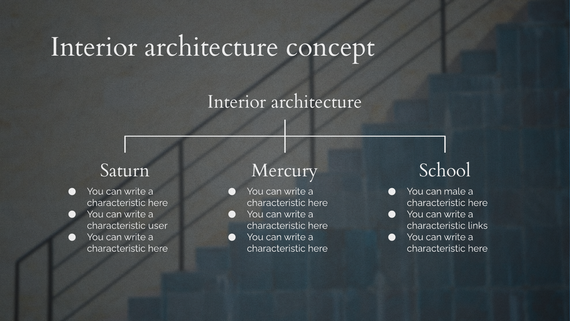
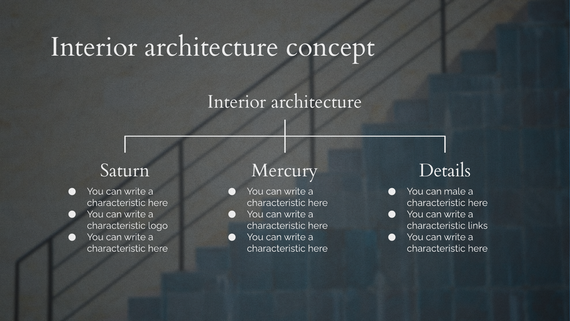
School: School -> Details
user: user -> logo
